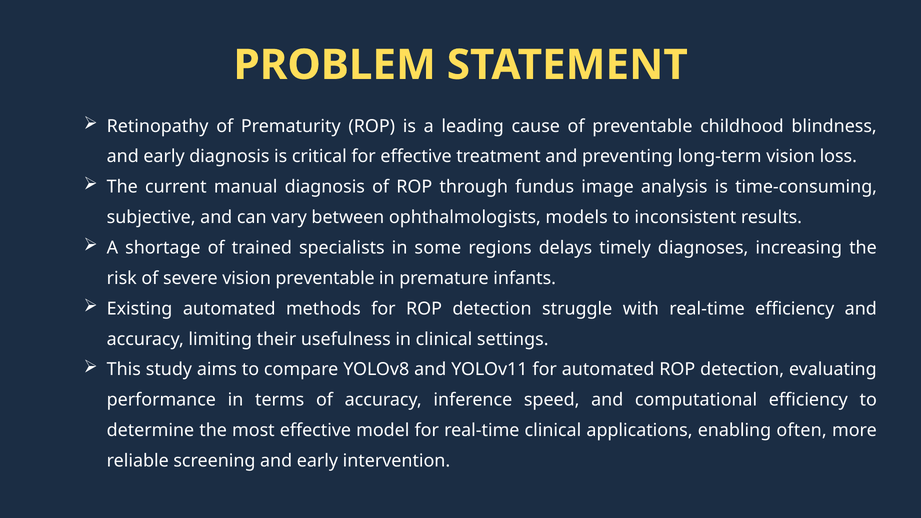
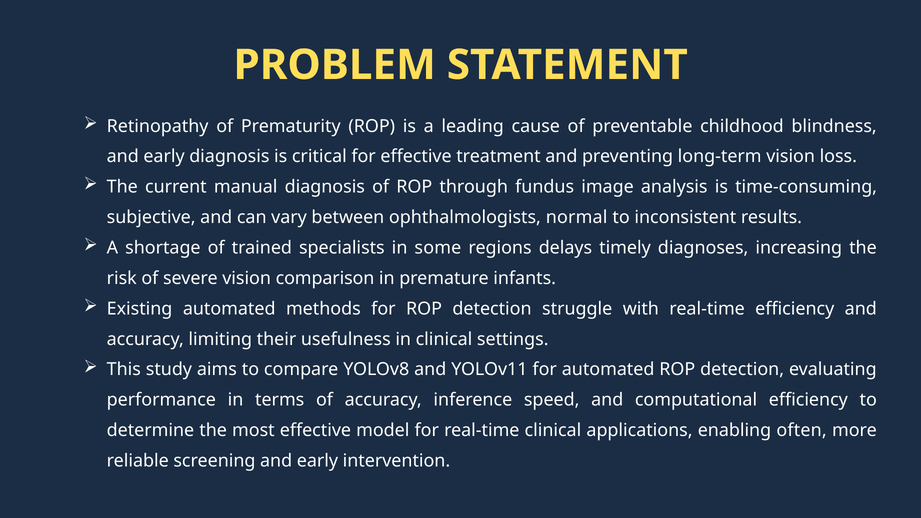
models: models -> normal
vision preventable: preventable -> comparison
